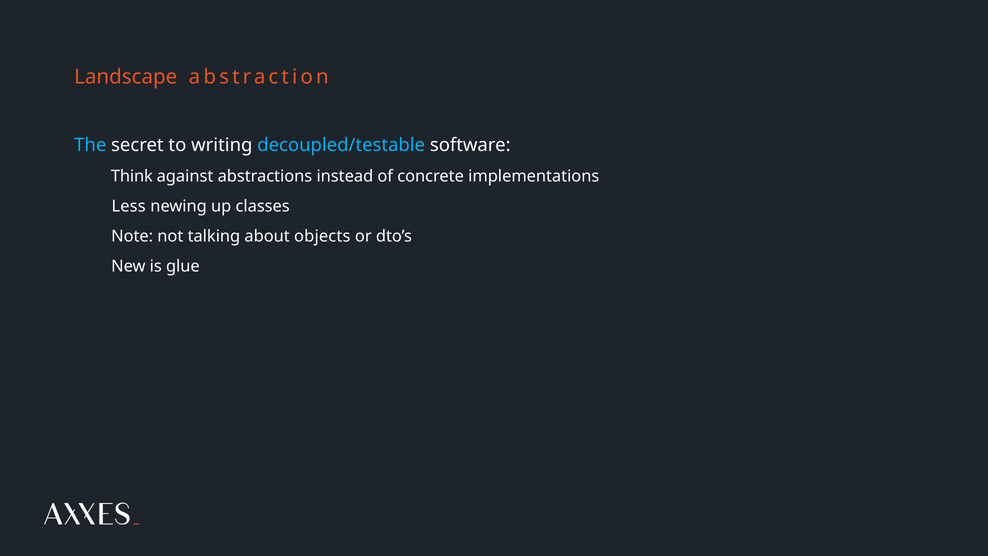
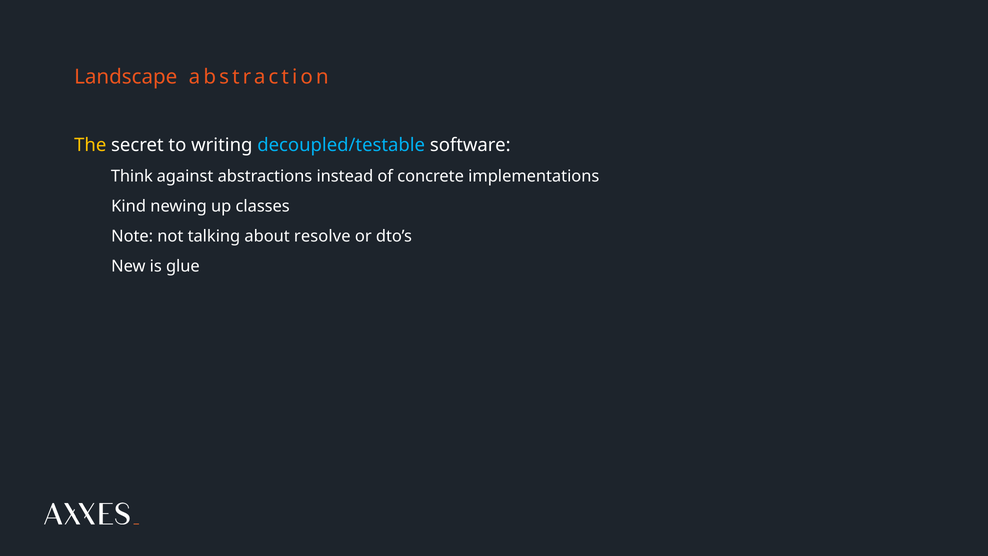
The colour: light blue -> yellow
Less: Less -> Kind
objects: objects -> resolve
